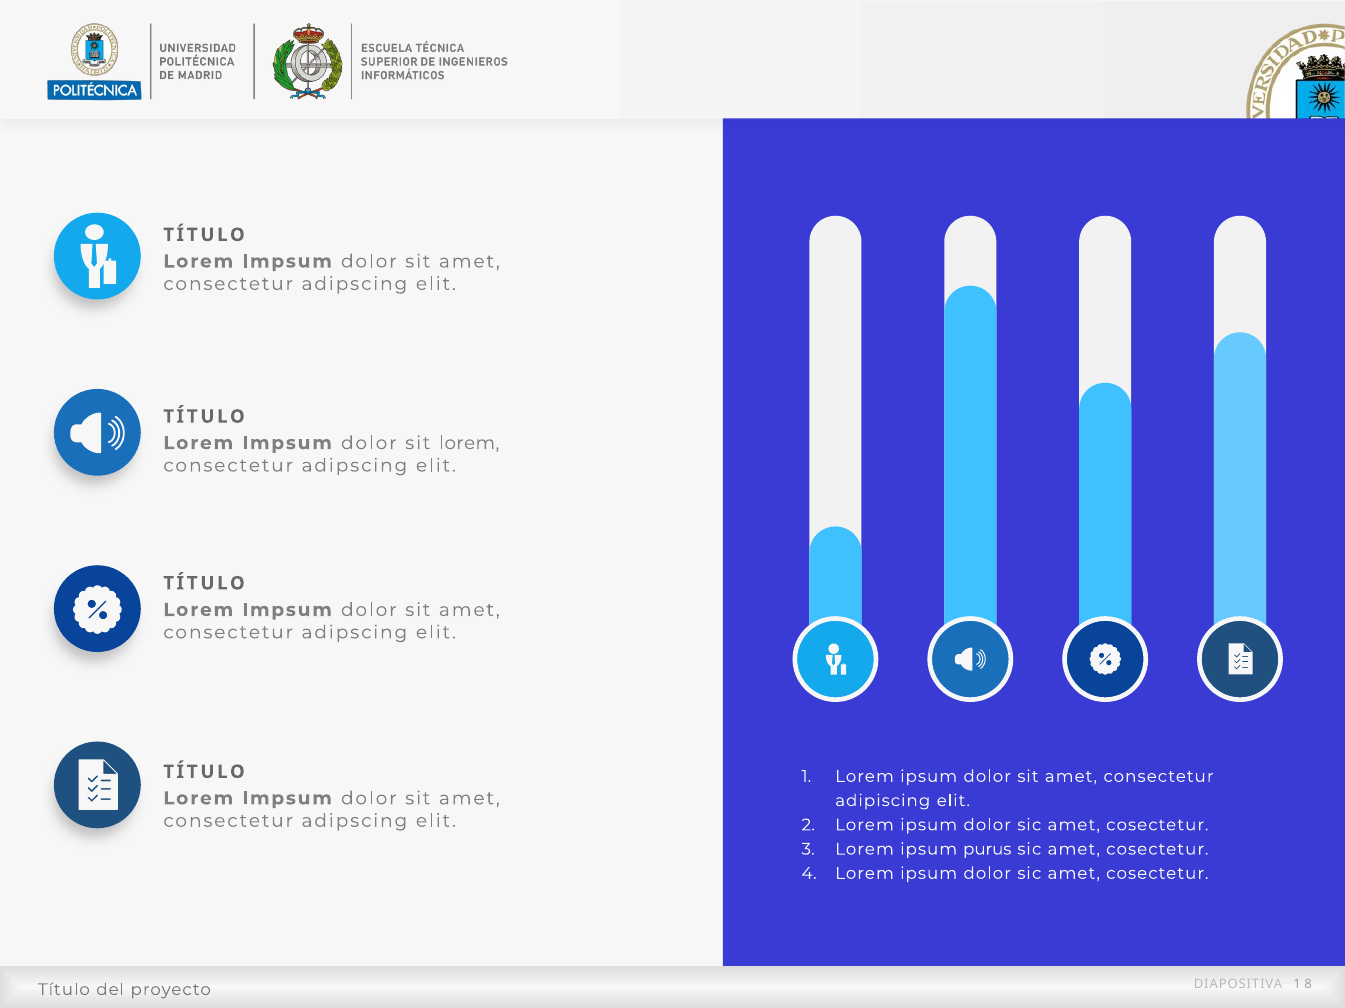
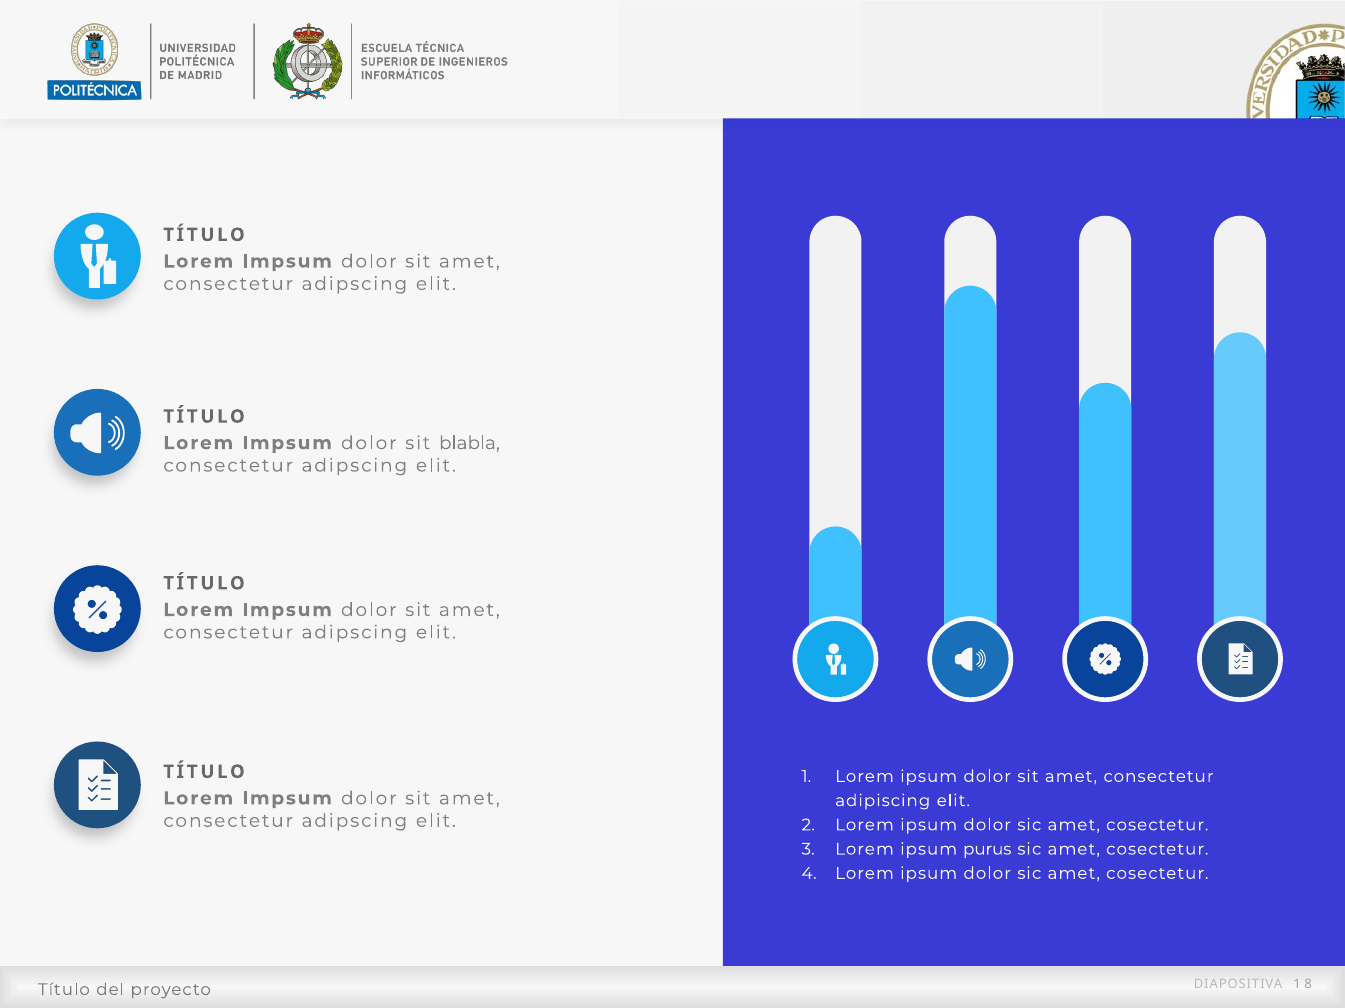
sit lorem: lorem -> blabla
